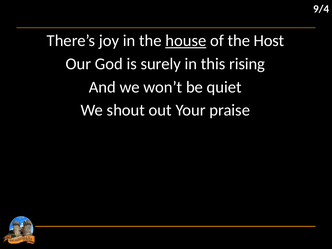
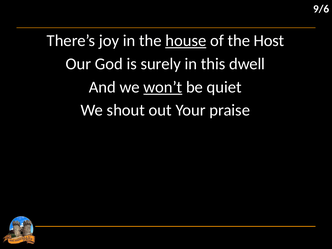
9/4: 9/4 -> 9/6
rising: rising -> dwell
won’t underline: none -> present
